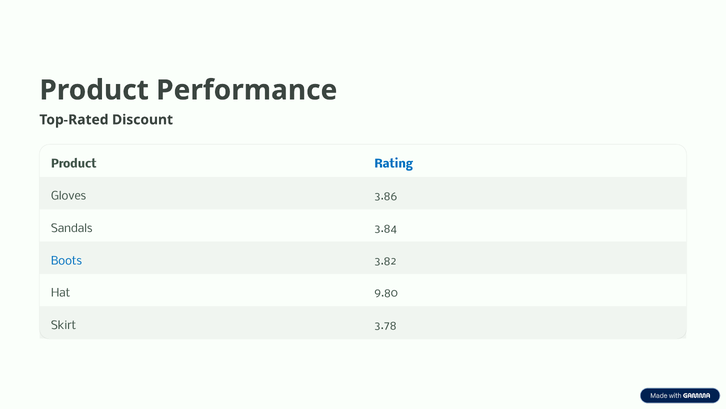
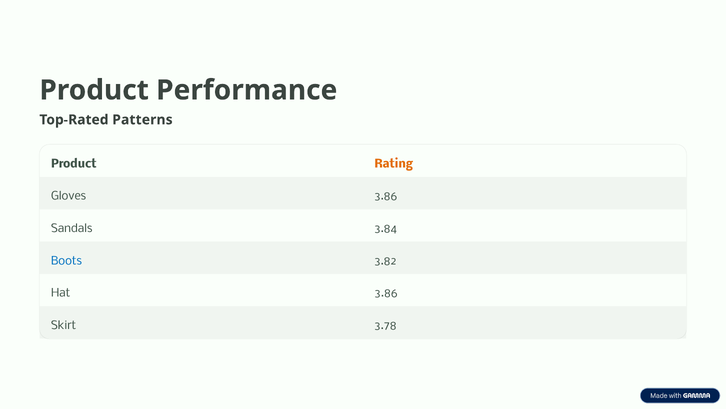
Discount: Discount -> Patterns
Rating colour: blue -> orange
Hat 9.80: 9.80 -> 3.86
